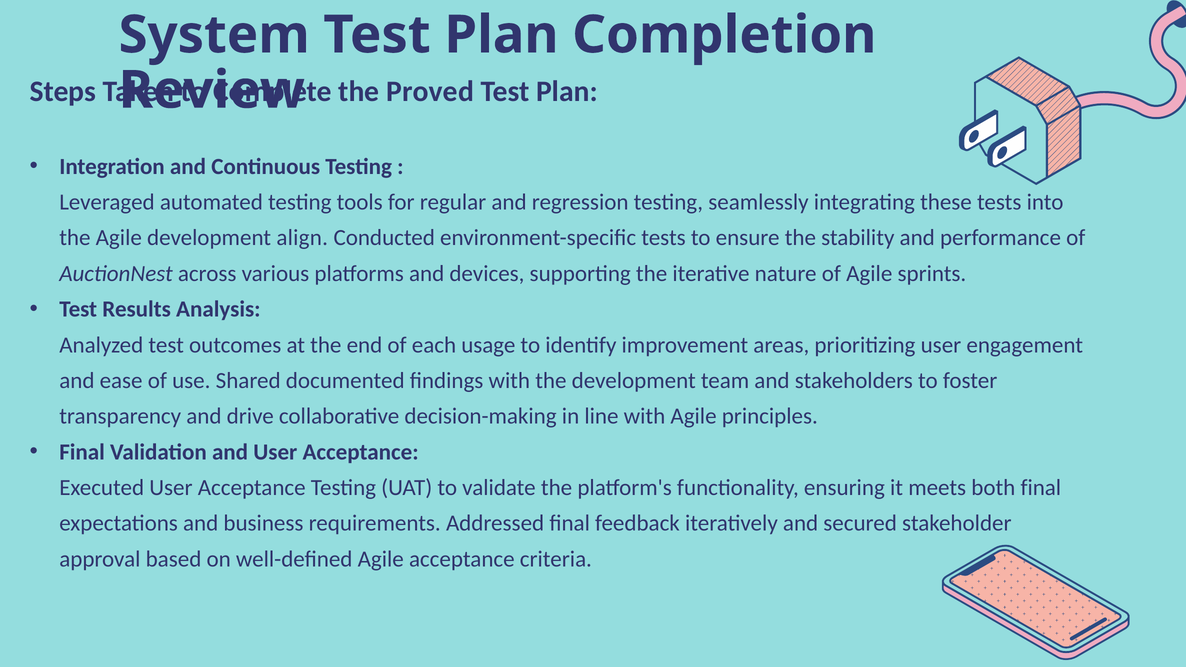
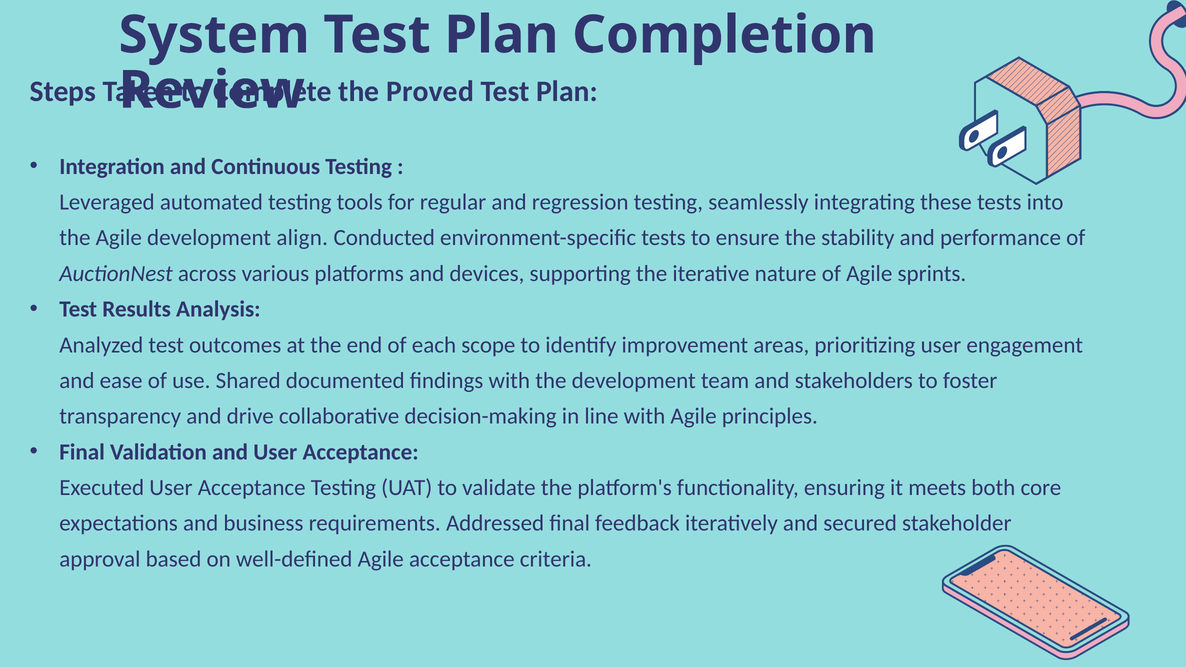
usage: usage -> scope
both final: final -> core
